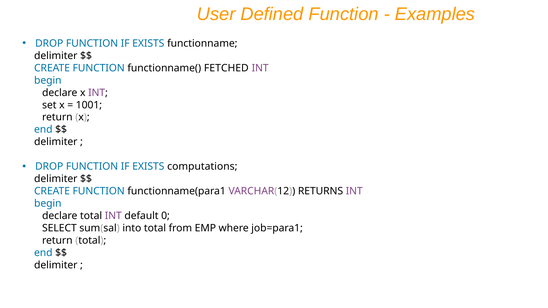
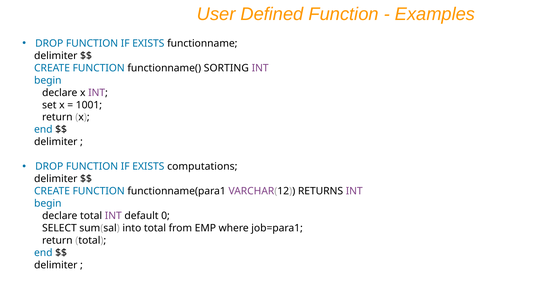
FETCHED: FETCHED -> SORTING
